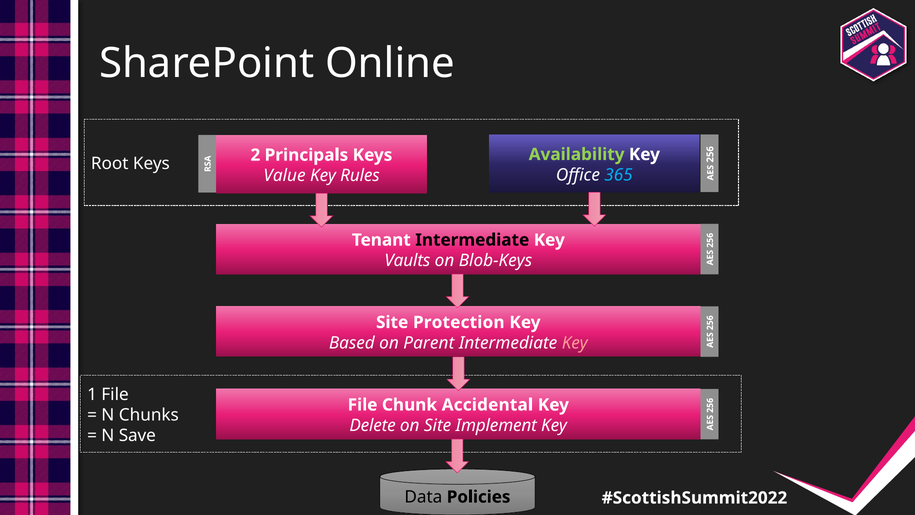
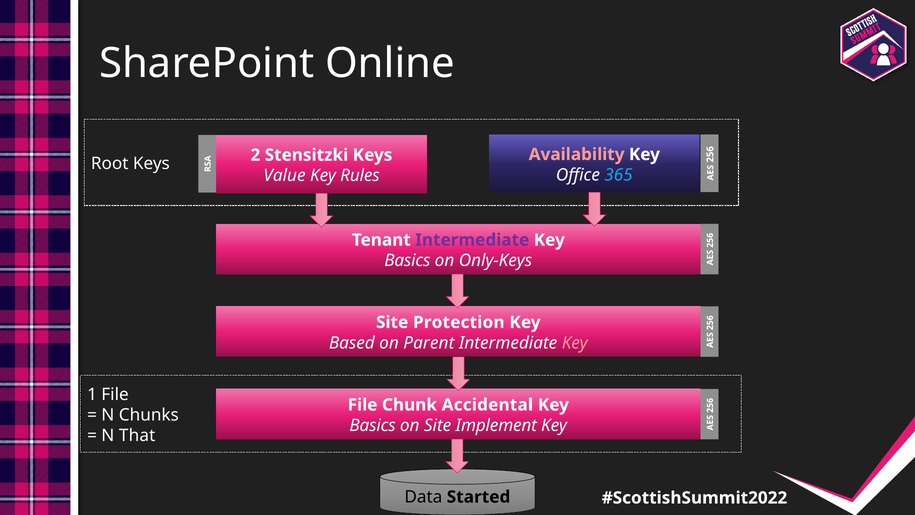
Principals: Principals -> Stensitzki
Availability colour: light green -> pink
Intermediate at (472, 240) colour: black -> purple
Vaults at (407, 260): Vaults -> Basics
Blob-Keys: Blob-Keys -> Only-Keys
Delete at (373, 425): Delete -> Basics
Save: Save -> That
Policies: Policies -> Started
